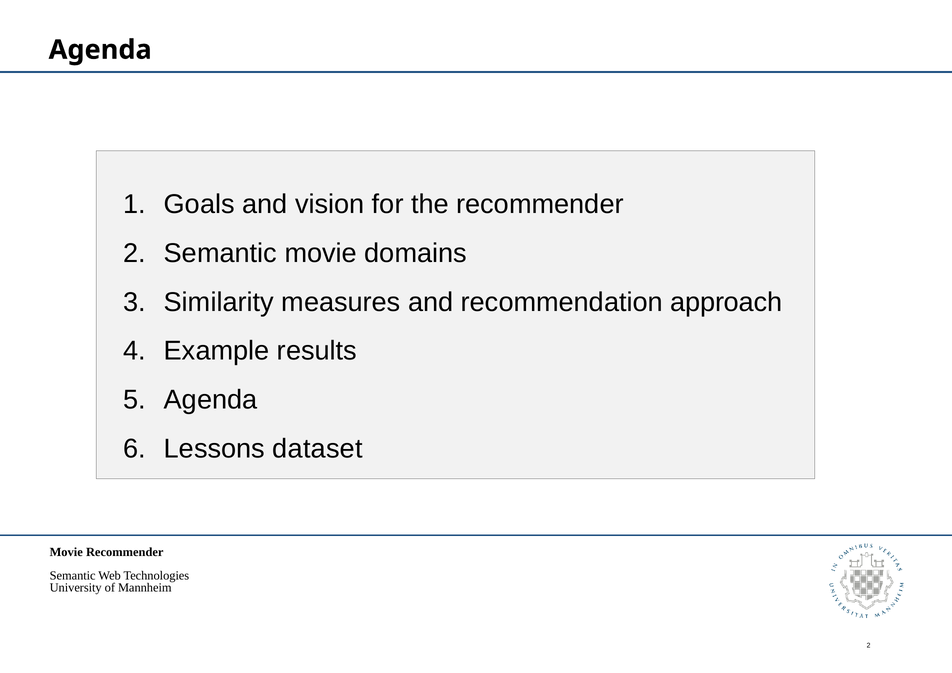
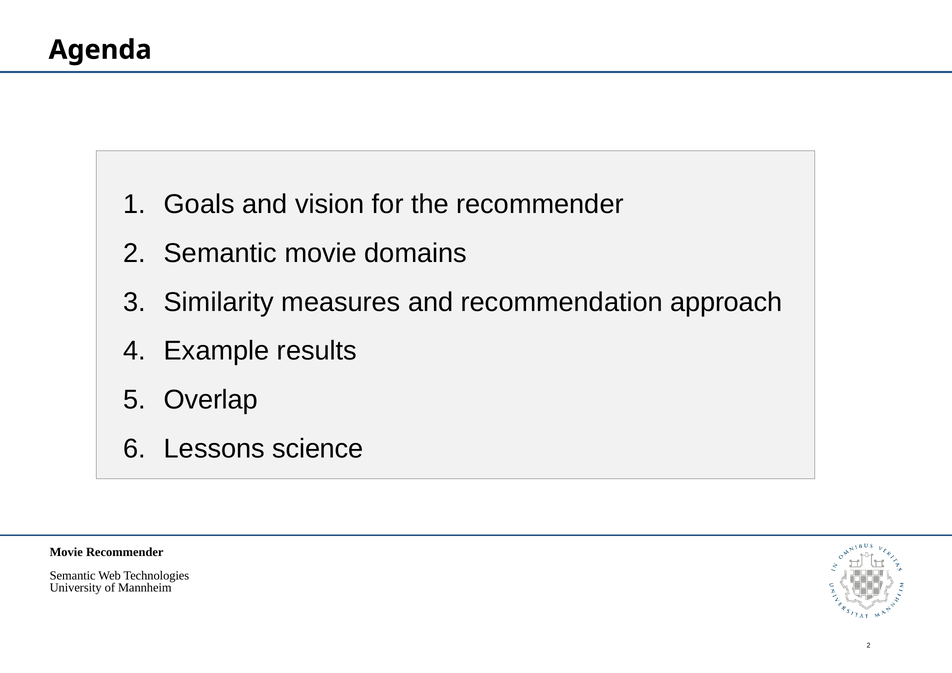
Agenda at (211, 400): Agenda -> Overlap
dataset: dataset -> science
